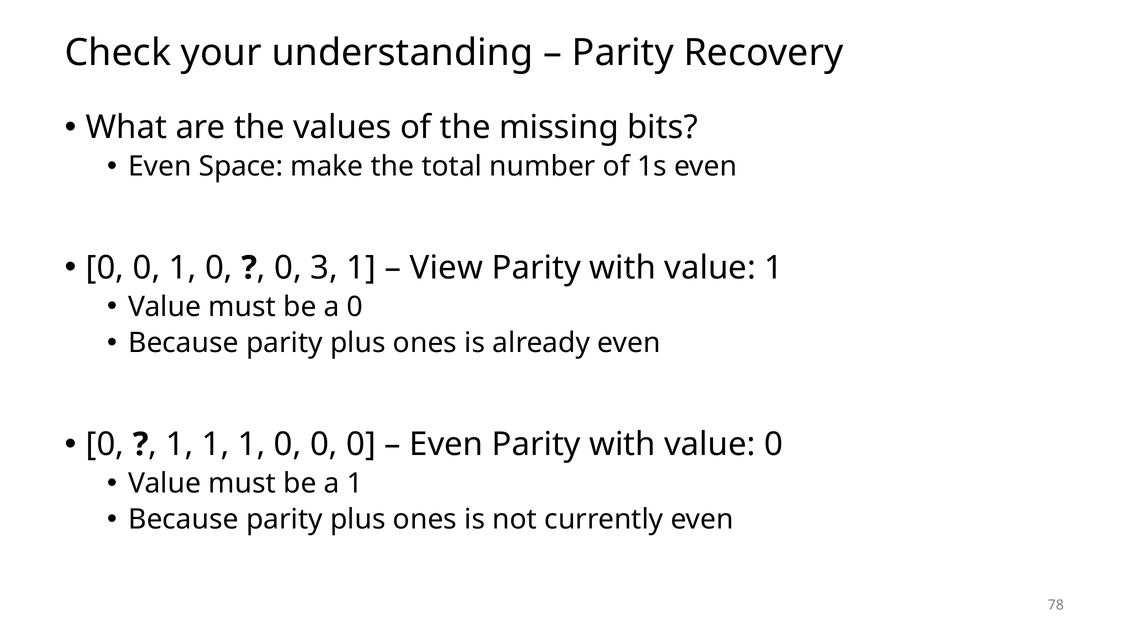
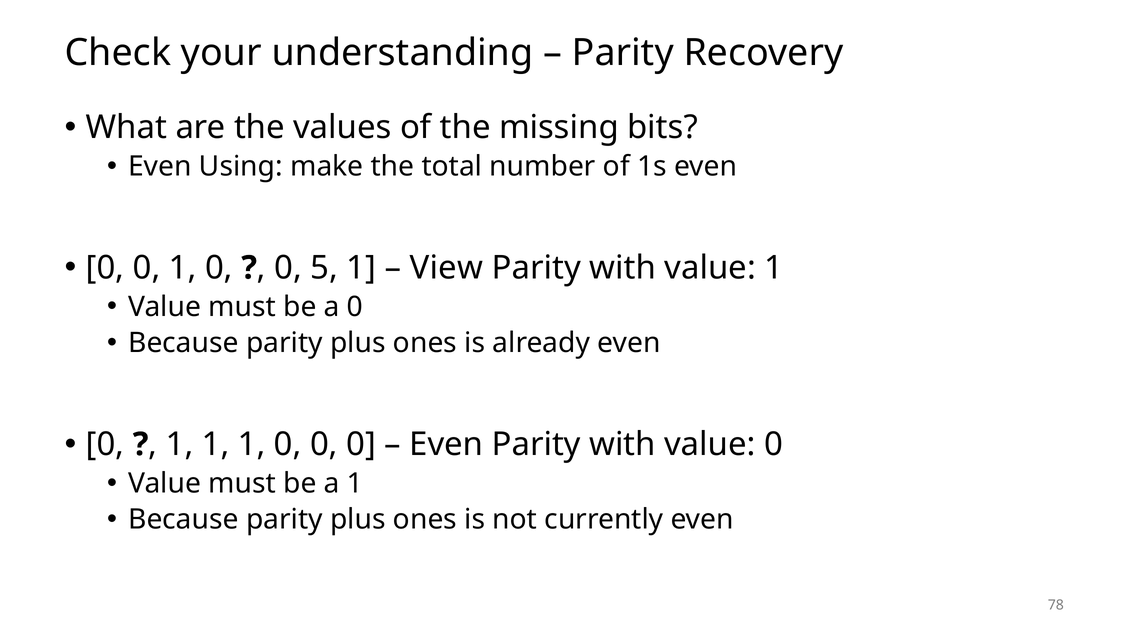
Space: Space -> Using
3: 3 -> 5
